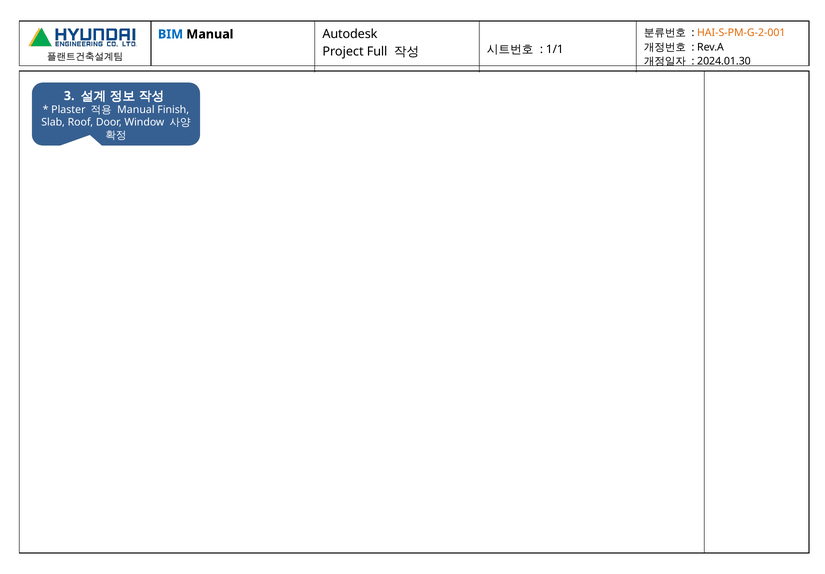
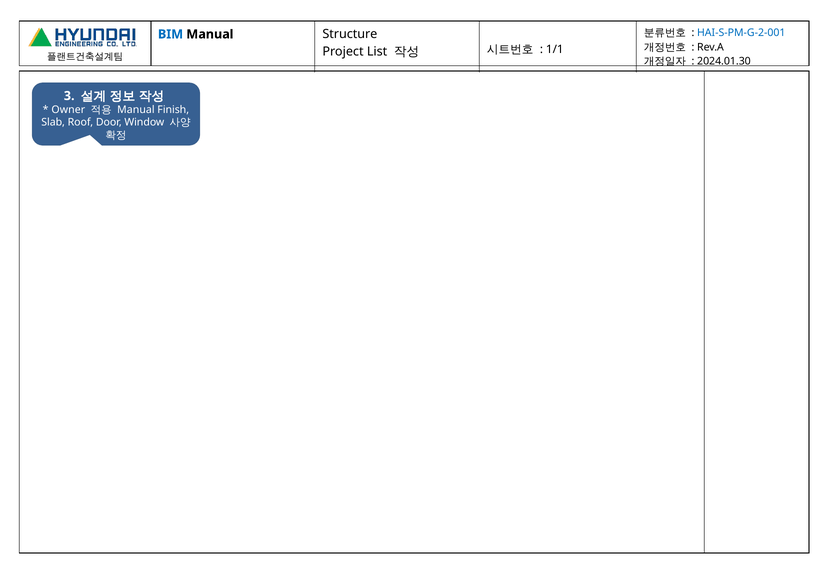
HAI-S-PM-G-2-001 colour: orange -> blue
Autodesk: Autodesk -> Structure
Full: Full -> List
Plaster: Plaster -> Owner
